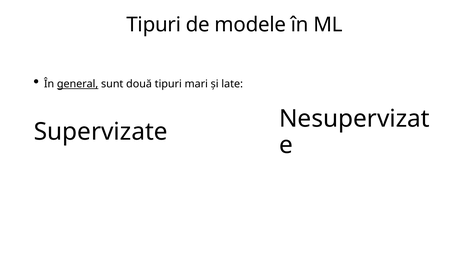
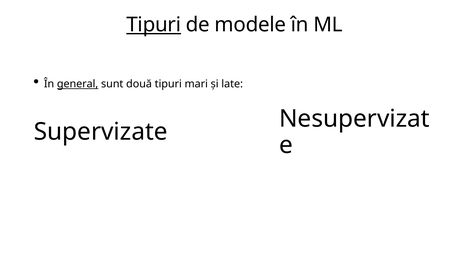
Tipuri at (154, 25) underline: none -> present
